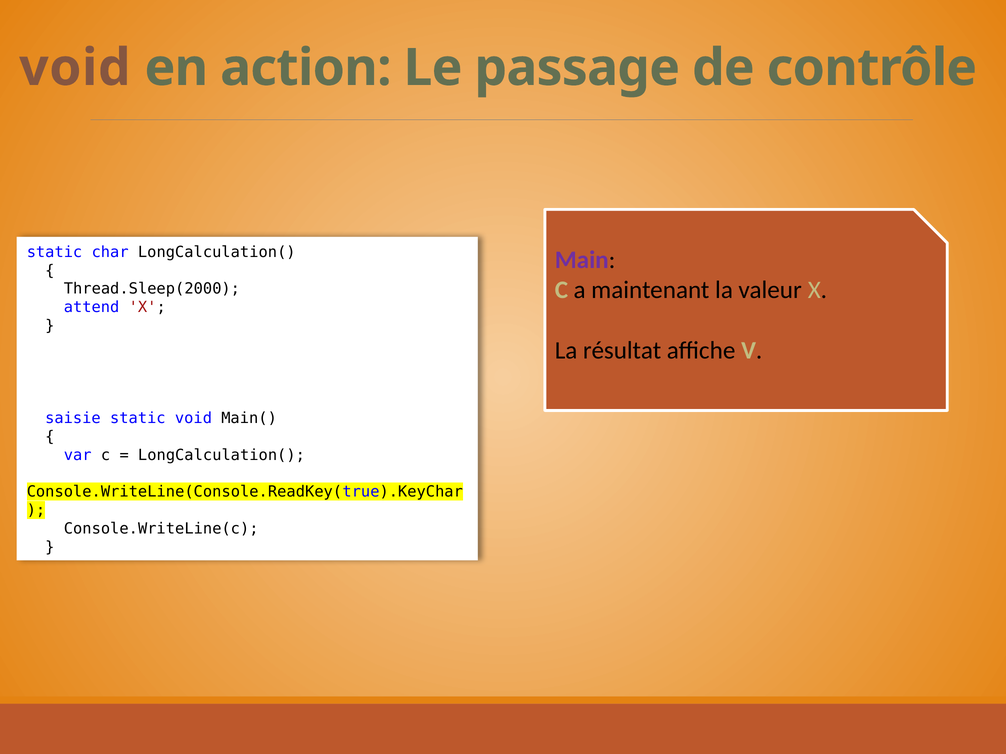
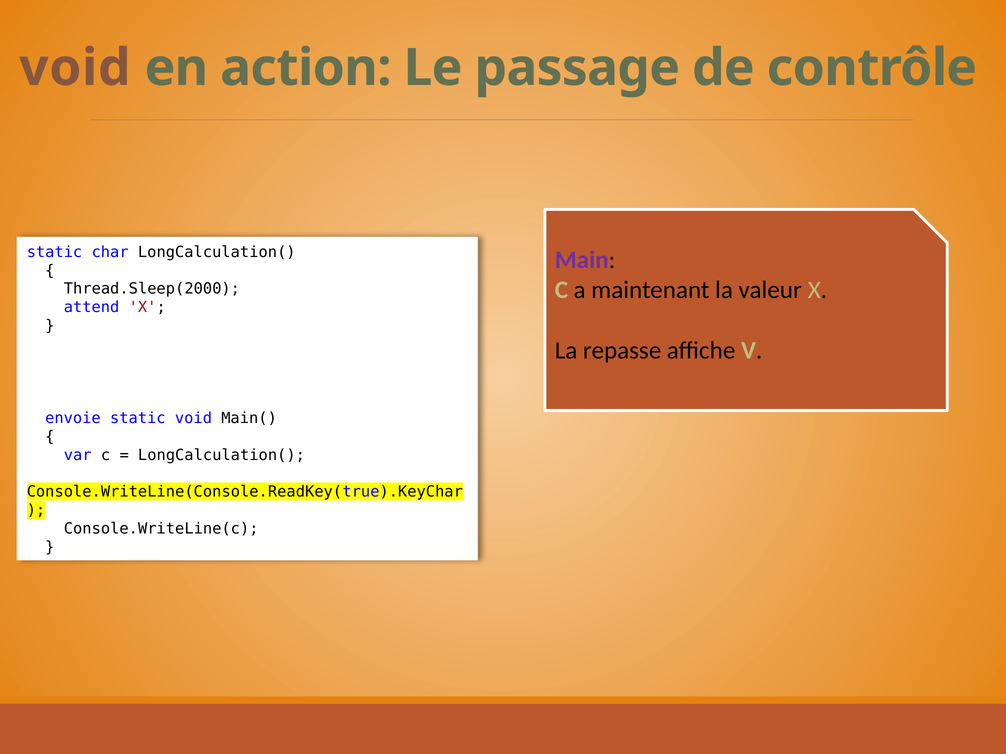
résultat: résultat -> repasse
saisie: saisie -> envoie
